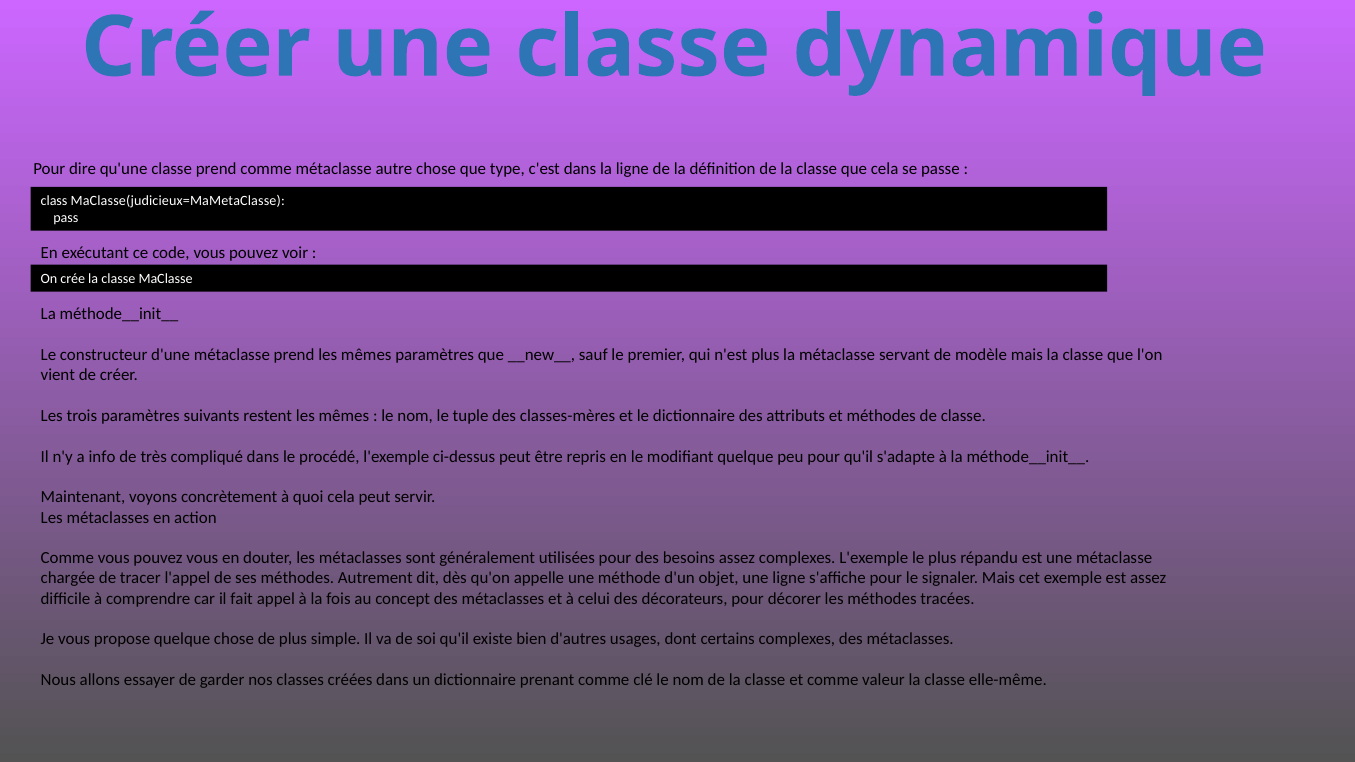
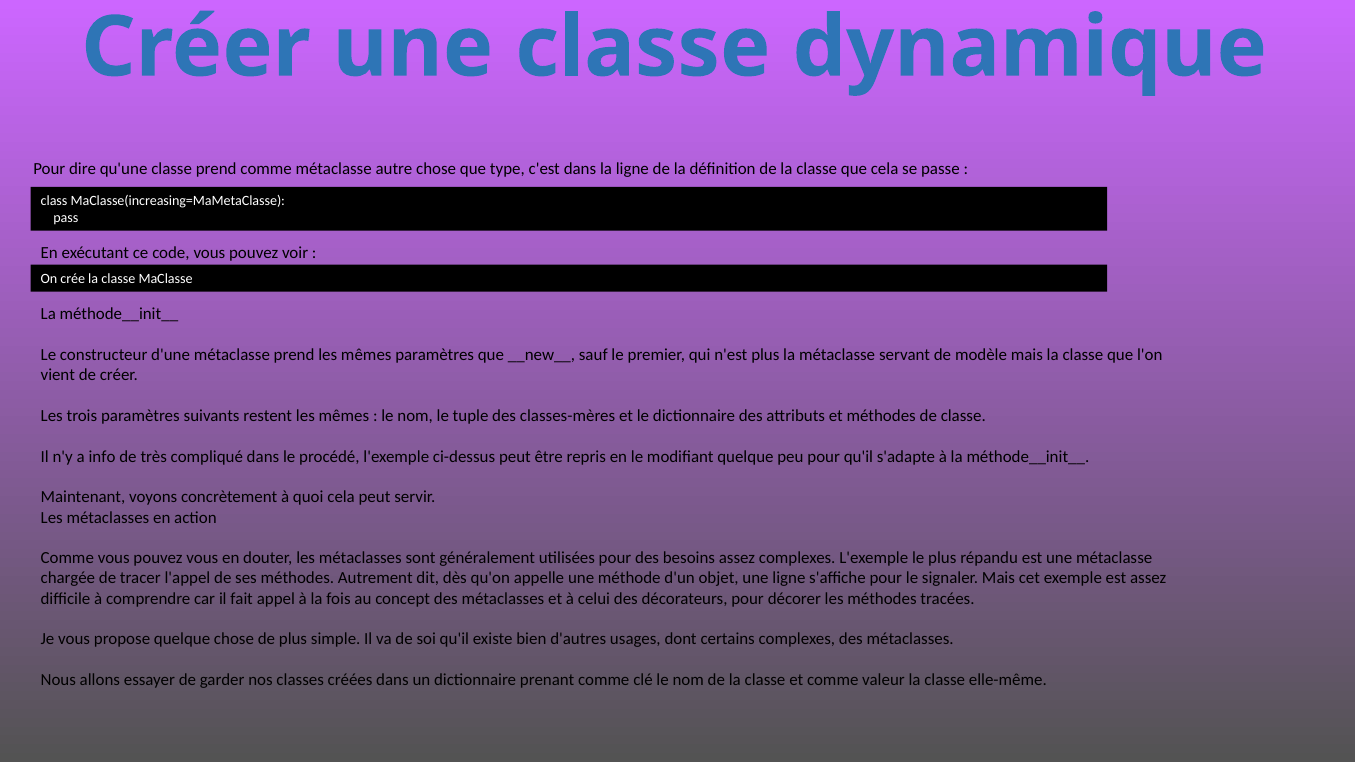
MaClasse(judicieux=MaMetaClasse: MaClasse(judicieux=MaMetaClasse -> MaClasse(increasing=MaMetaClasse
